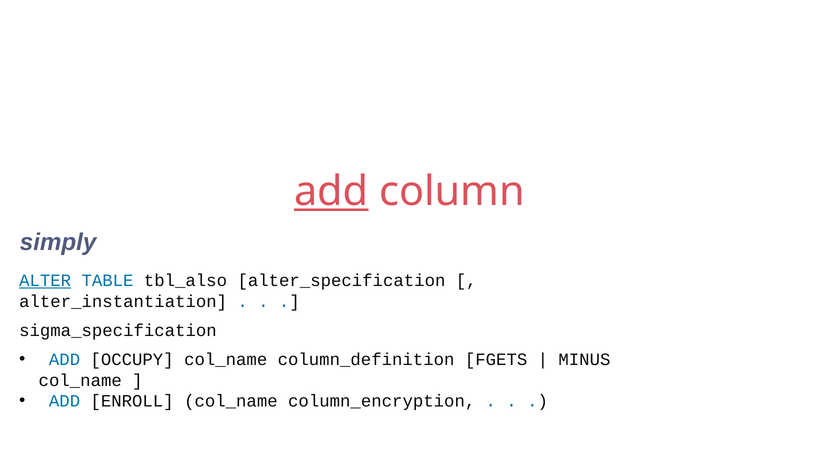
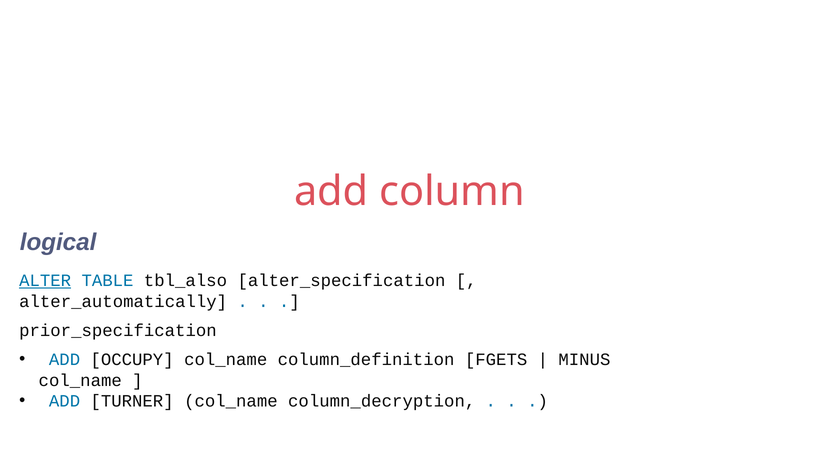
add at (331, 192) underline: present -> none
simply: simply -> logical
alter_instantiation: alter_instantiation -> alter_automatically
sigma_specification: sigma_specification -> prior_specification
ENROLL: ENROLL -> TURNER
column_encryption: column_encryption -> column_decryption
